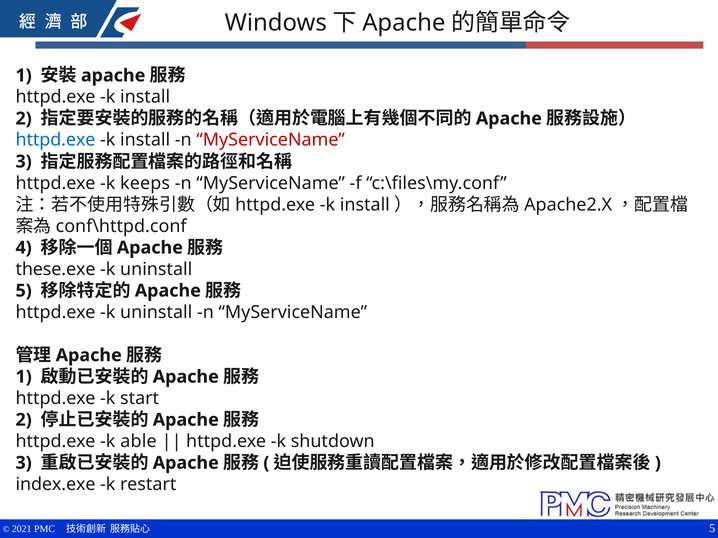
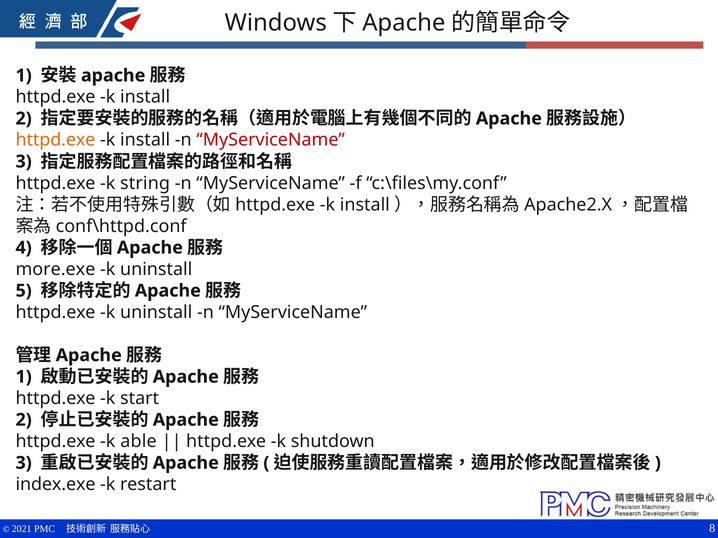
httpd.exe at (56, 140) colour: blue -> orange
keeps: keeps -> string
these.exe: these.exe -> more.exe
5 at (712, 529): 5 -> 8
